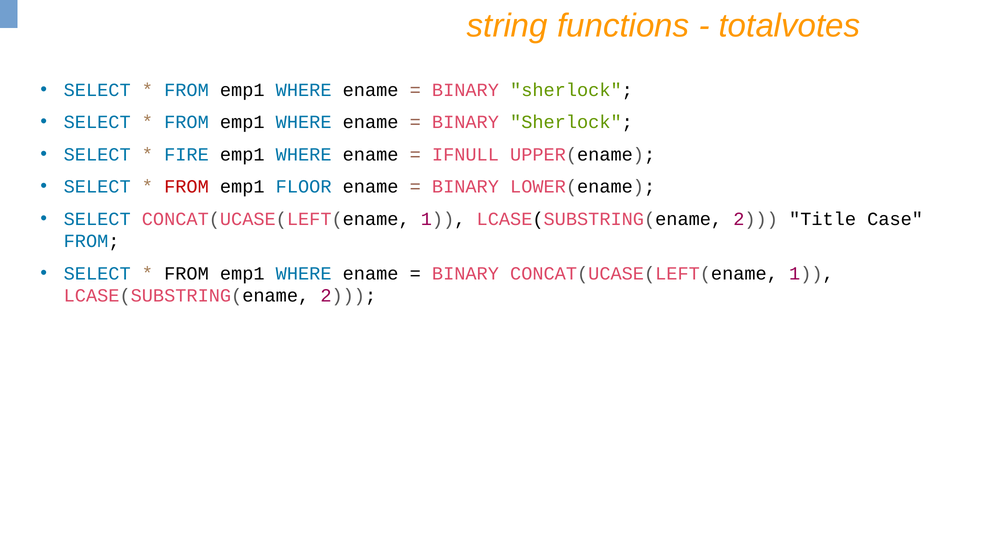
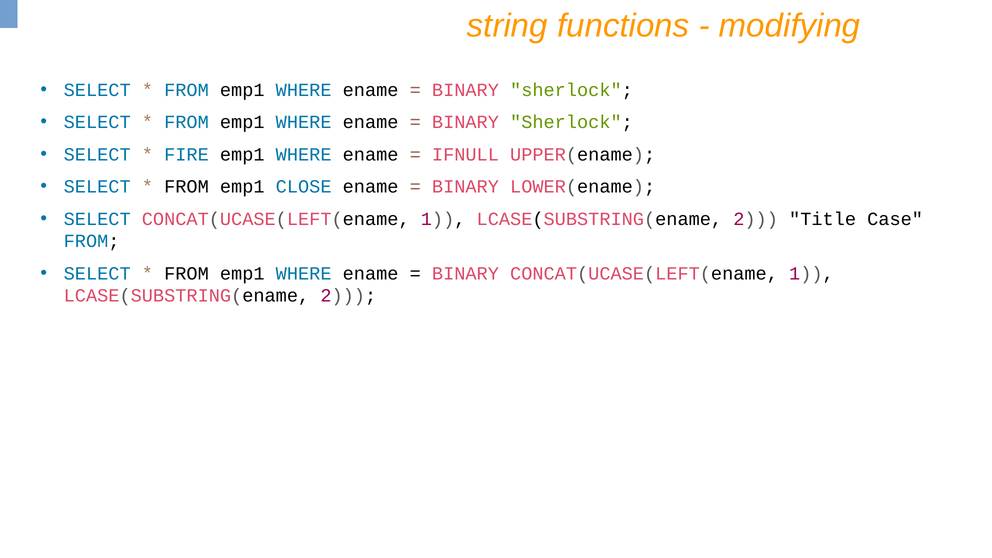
totalvotes: totalvotes -> modifying
FROM at (186, 187) colour: red -> black
FLOOR: FLOOR -> CLOSE
